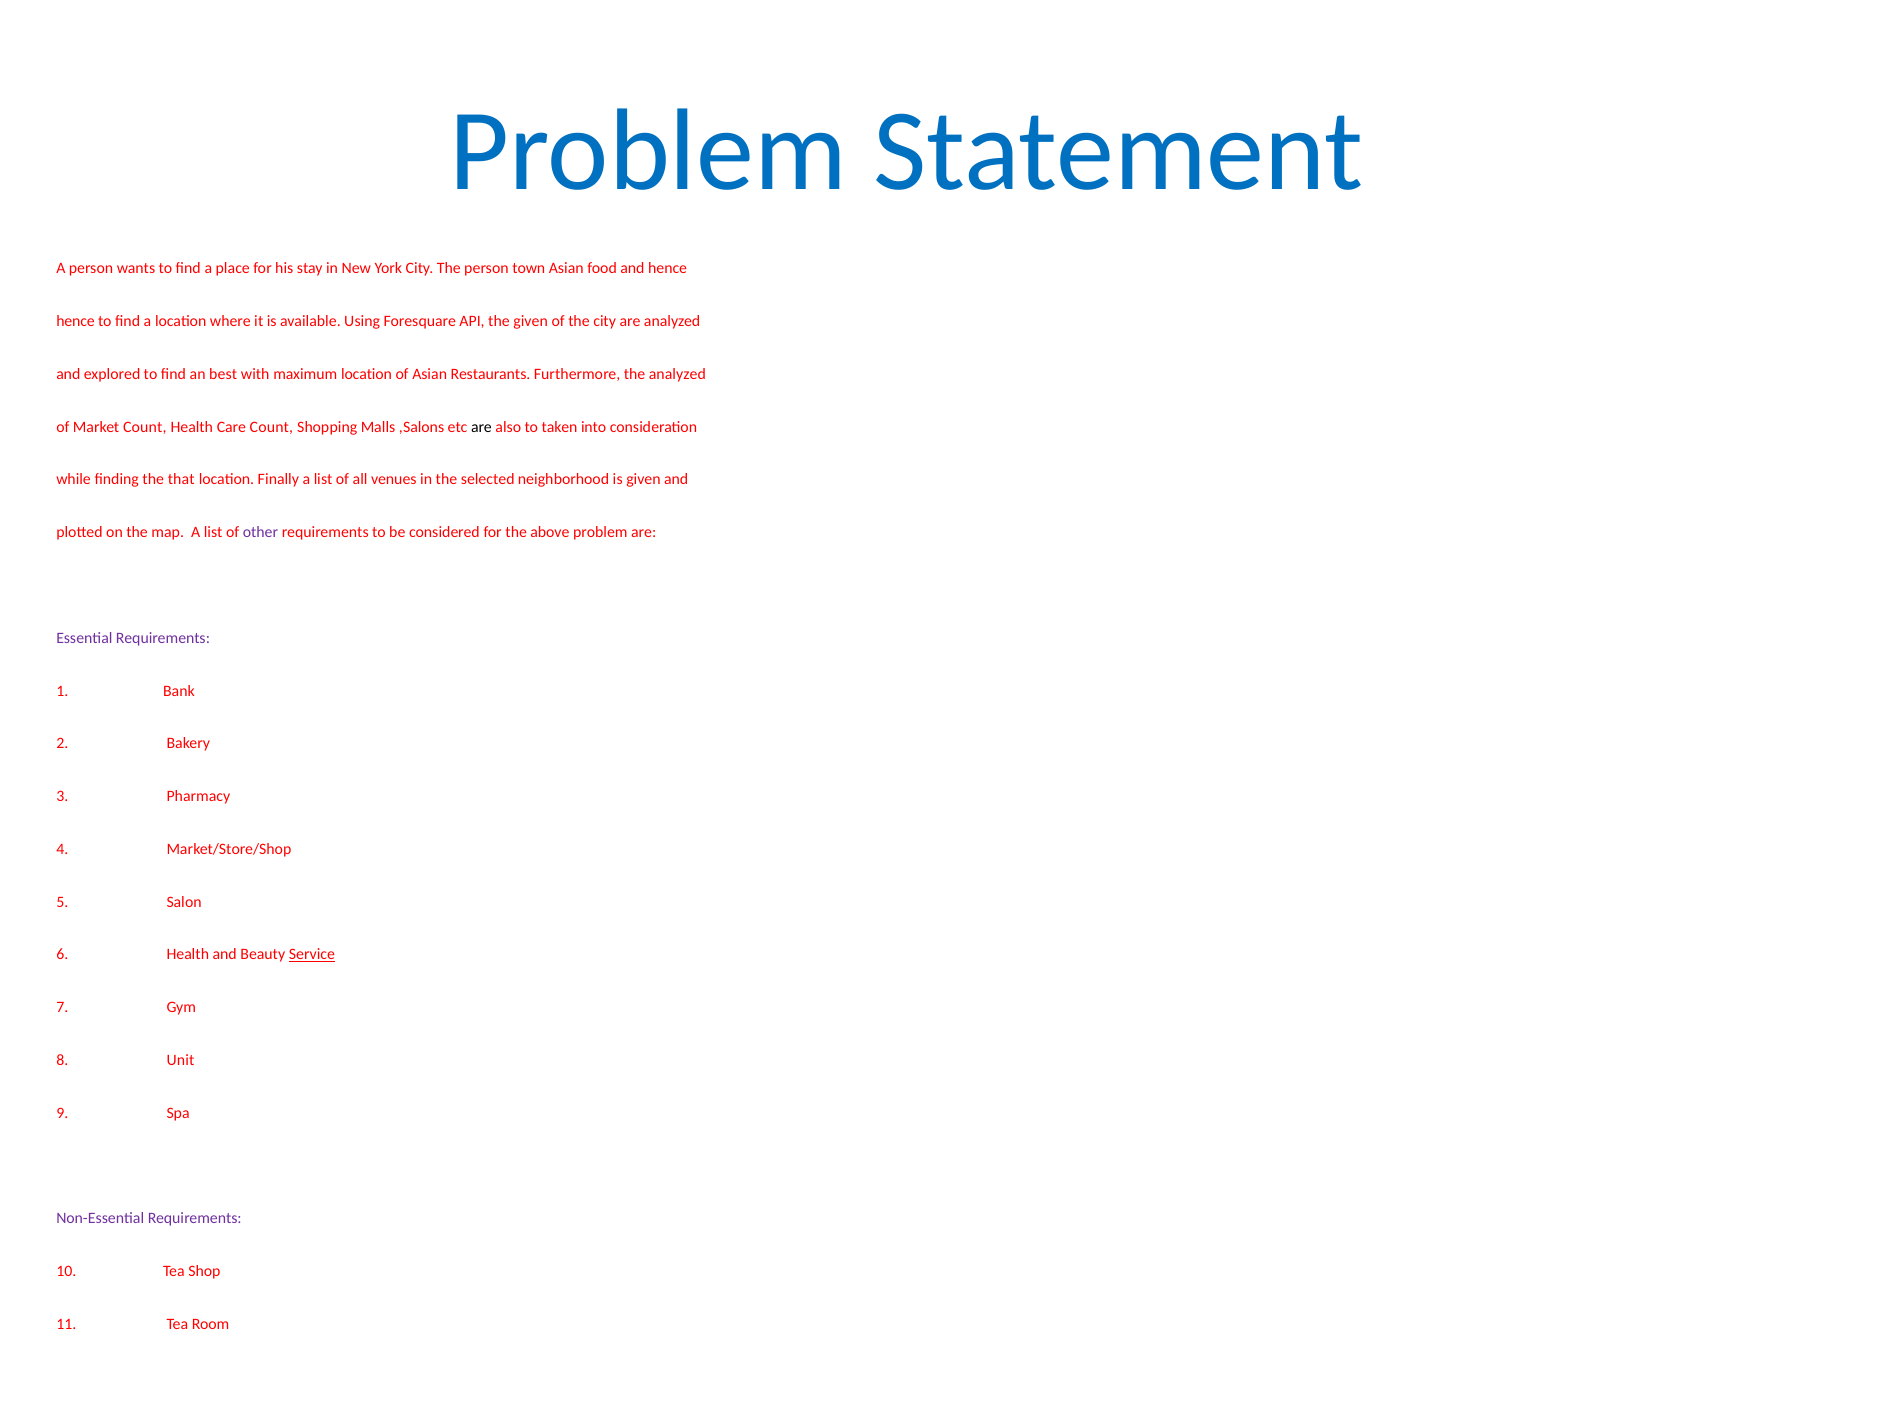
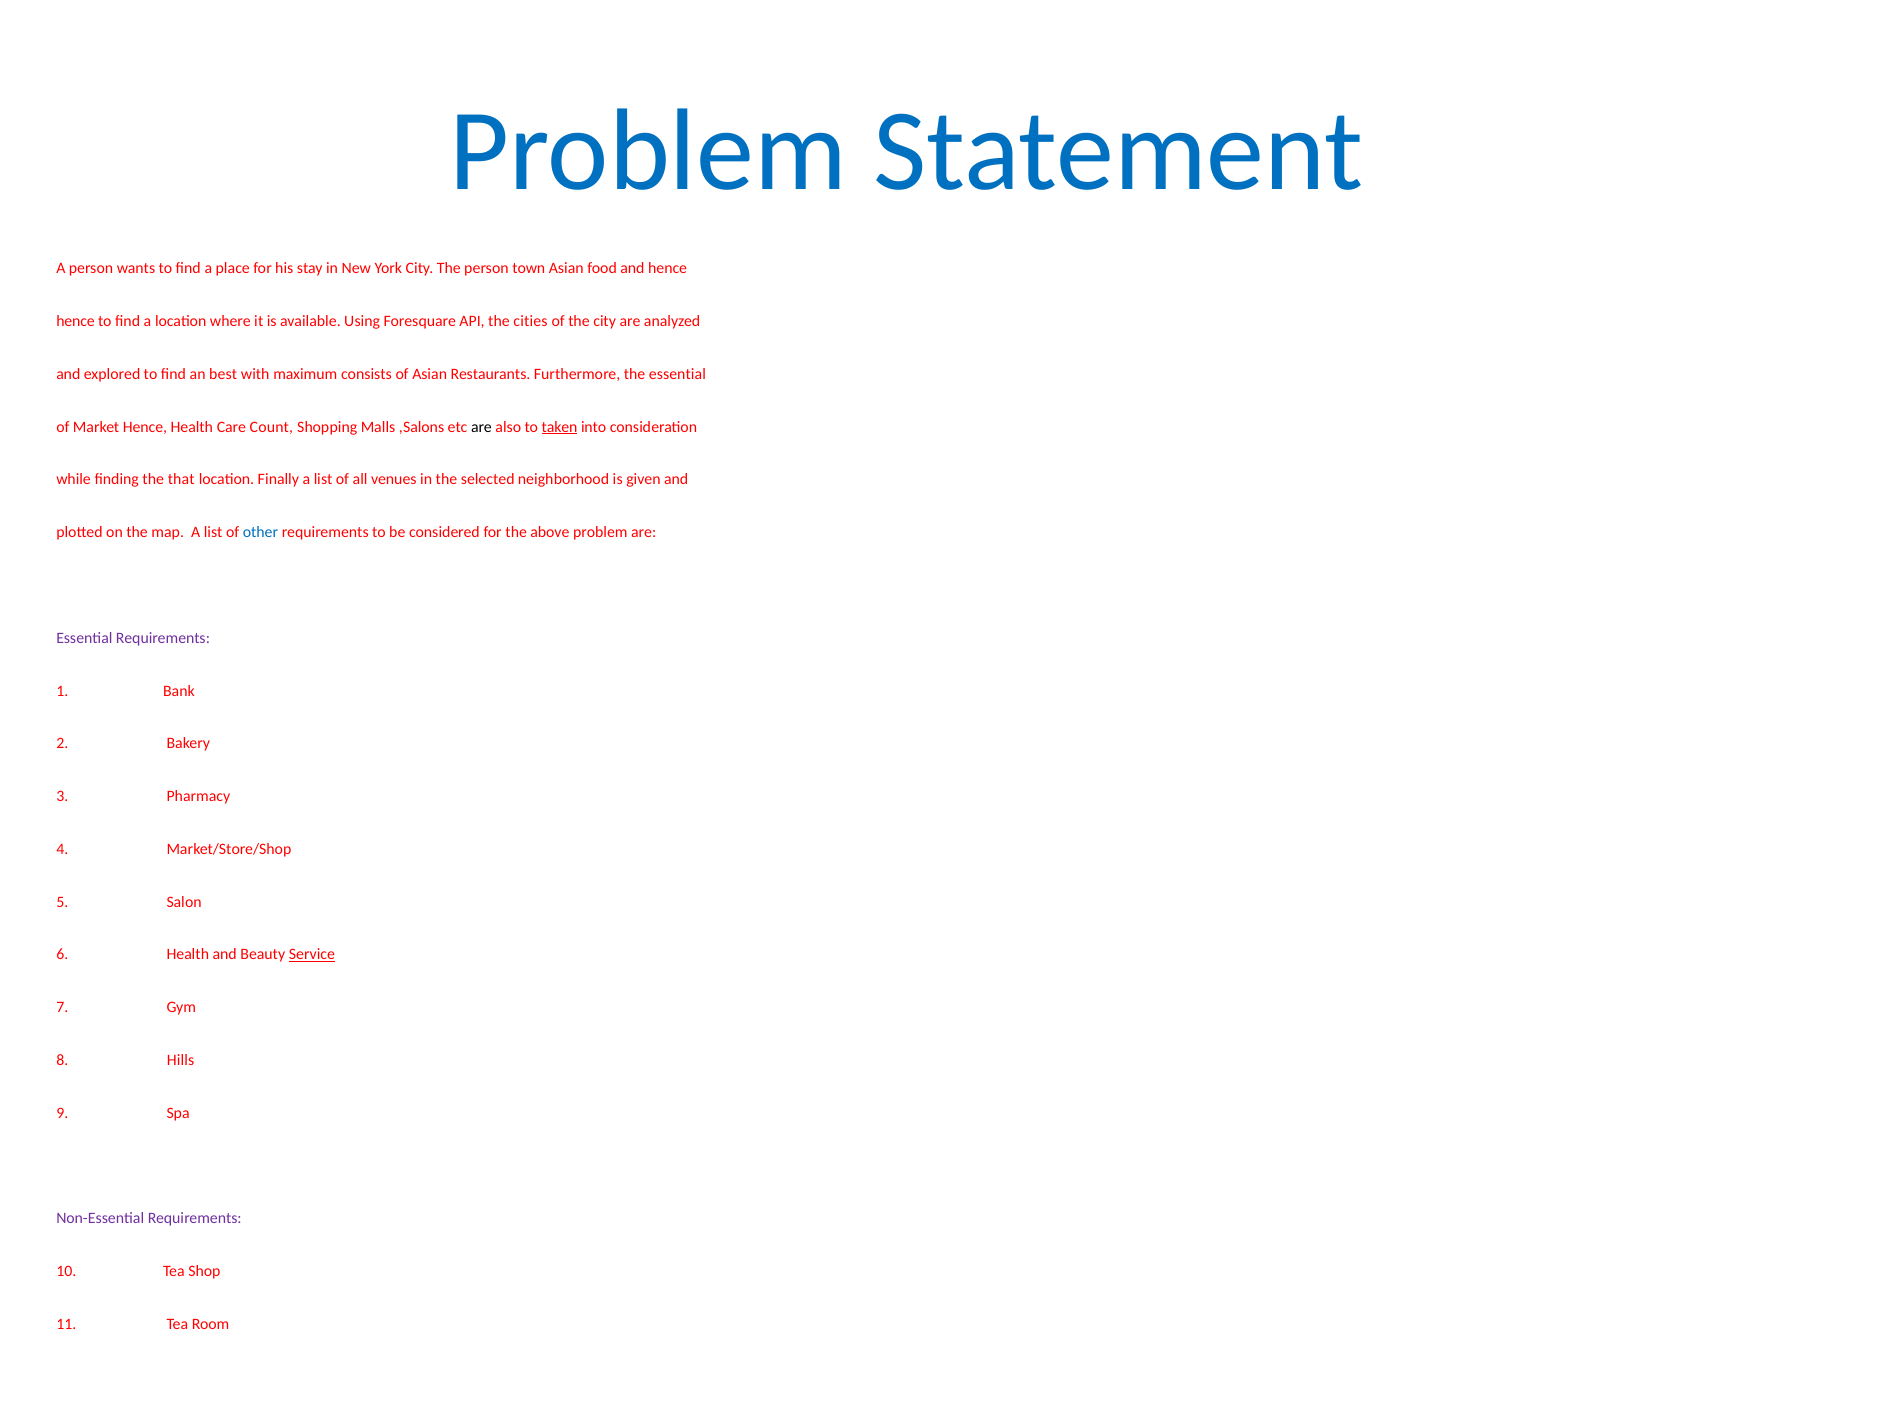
the given: given -> cities
maximum location: location -> consists
the analyzed: analyzed -> essential
Market Count: Count -> Hence
taken underline: none -> present
other colour: purple -> blue
Unit: Unit -> Hills
